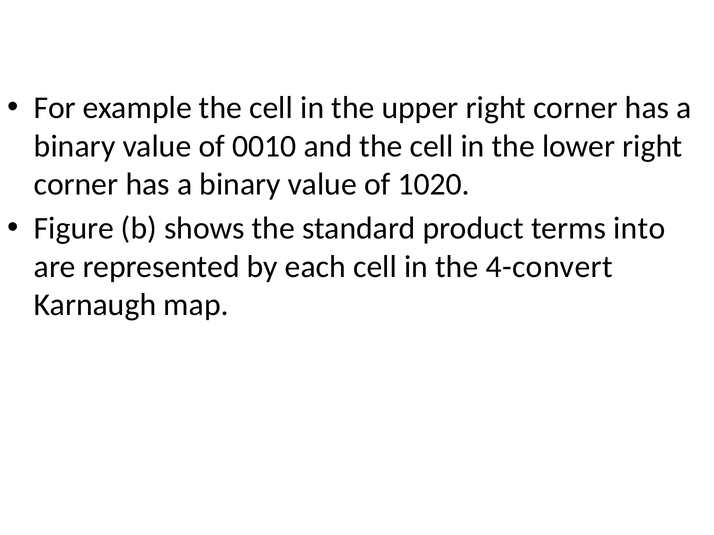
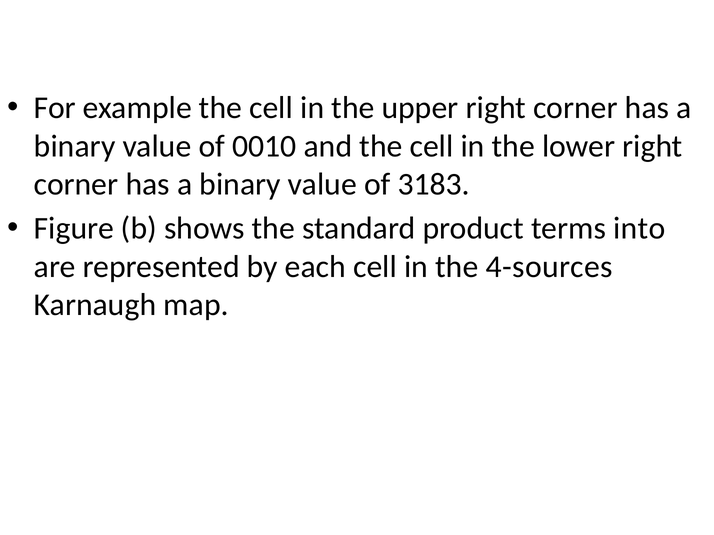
1020: 1020 -> 3183
4-convert: 4-convert -> 4-sources
